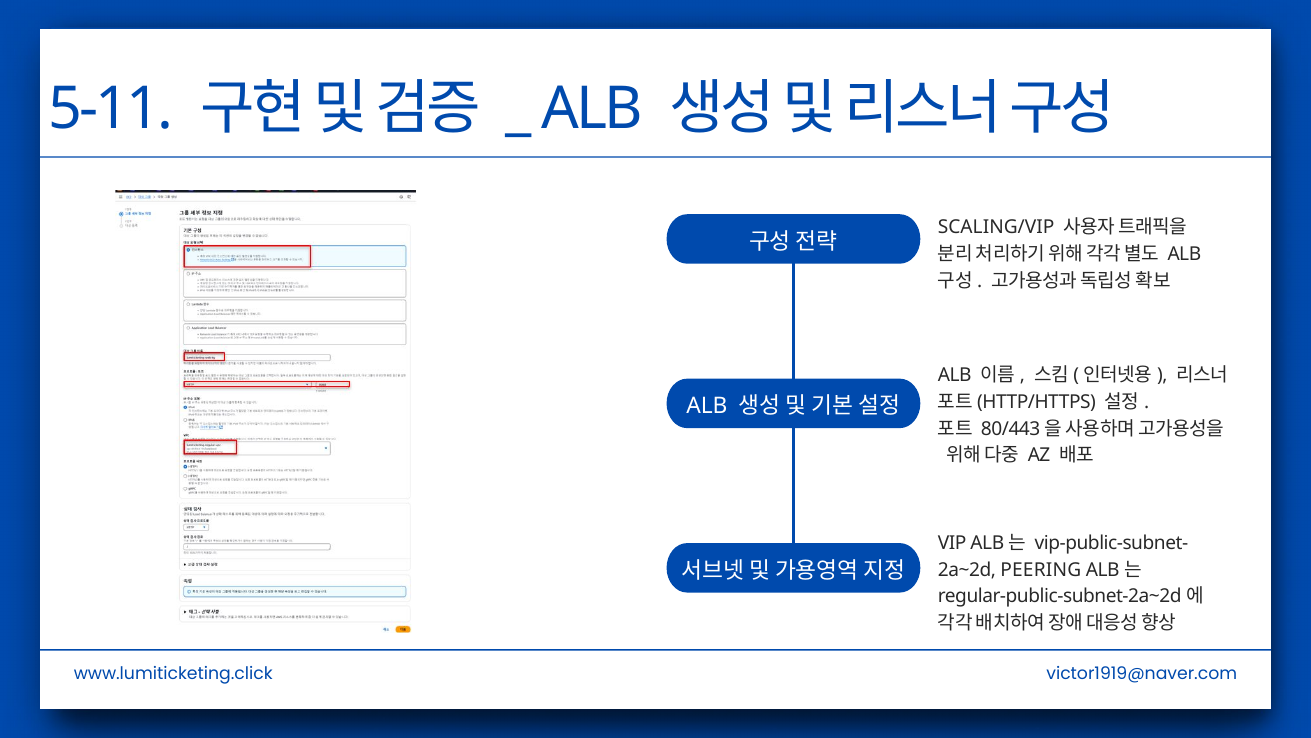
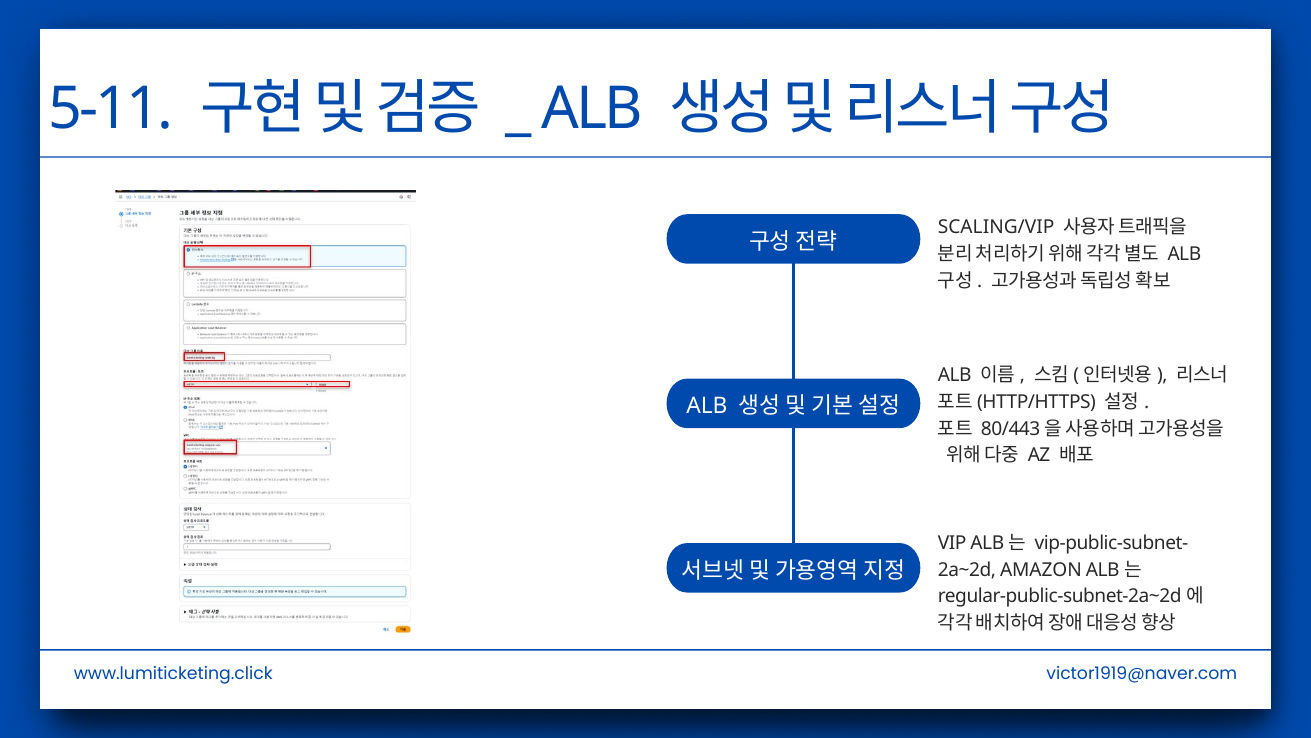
PEERING: PEERING -> AMAZON
